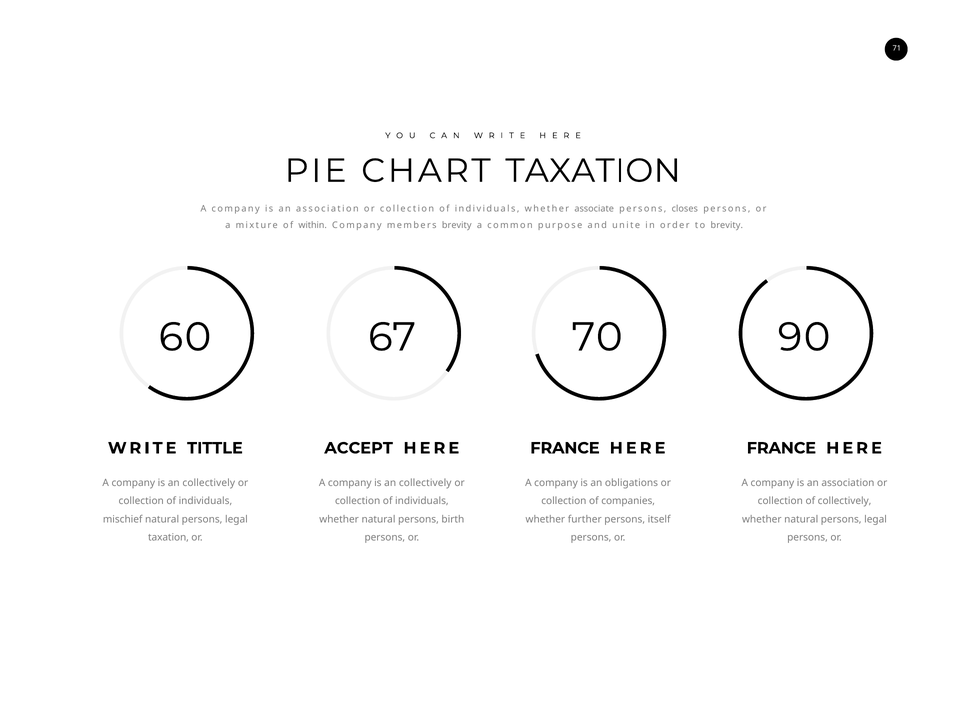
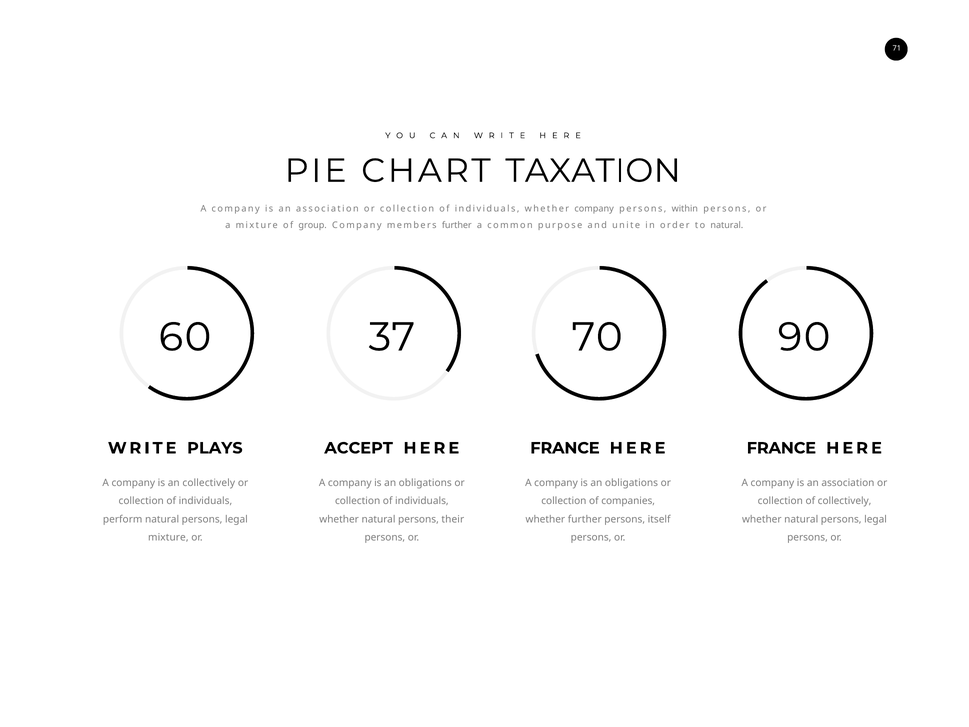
whether associate: associate -> company
closes: closes -> within
within: within -> group
members brevity: brevity -> further
to brevity: brevity -> natural
67: 67 -> 37
TITTLE: TITTLE -> PLAYS
collectively at (425, 483): collectively -> obligations
mischief: mischief -> perform
birth: birth -> their
taxation at (168, 537): taxation -> mixture
